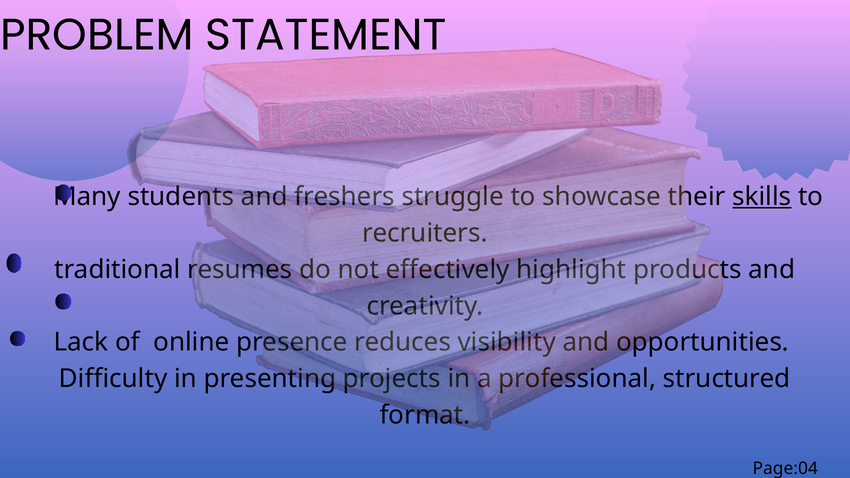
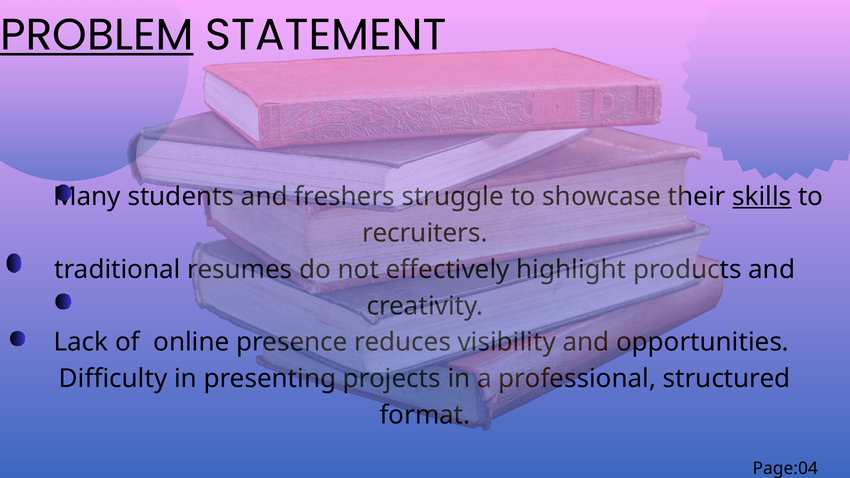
PROBLEM underline: none -> present
